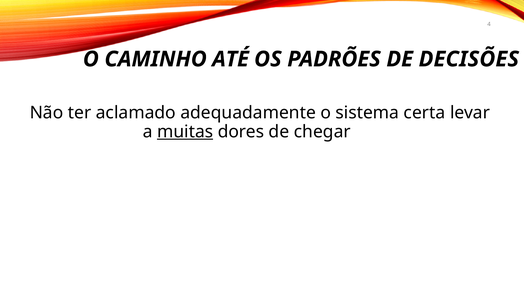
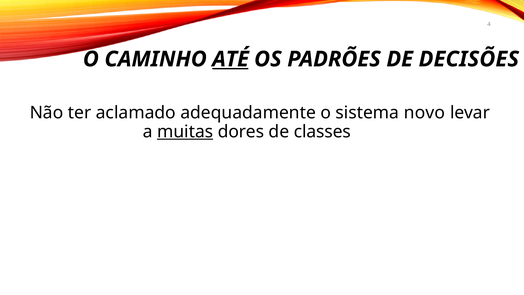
ATÉ underline: none -> present
certa: certa -> novo
chegar: chegar -> classes
